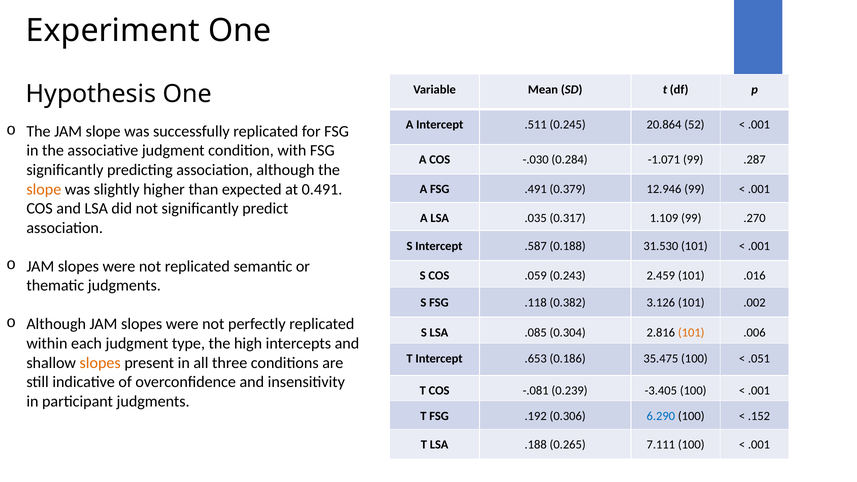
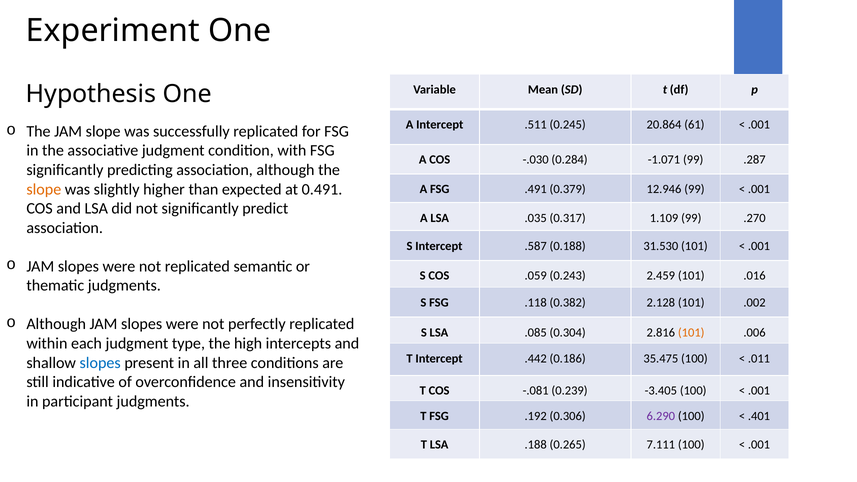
52: 52 -> 61
3.126: 3.126 -> 2.128
.653: .653 -> .442
.051: .051 -> .011
slopes at (100, 363) colour: orange -> blue
6.290 colour: blue -> purple
.152: .152 -> .401
